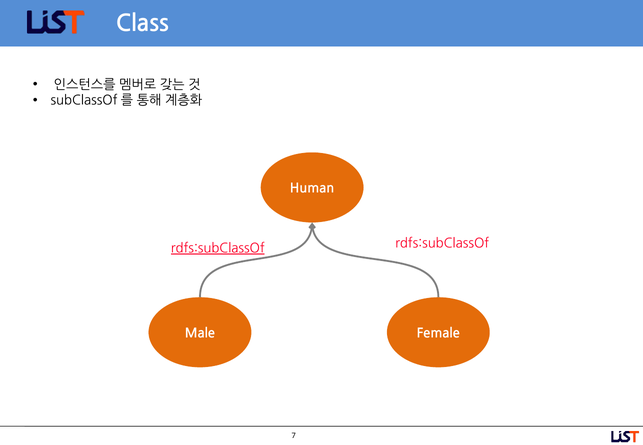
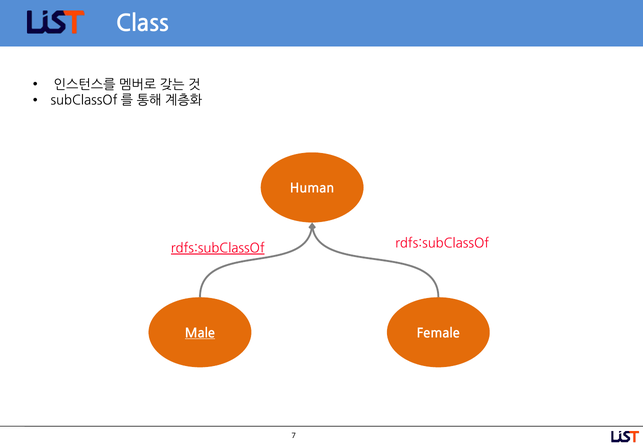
Male underline: none -> present
